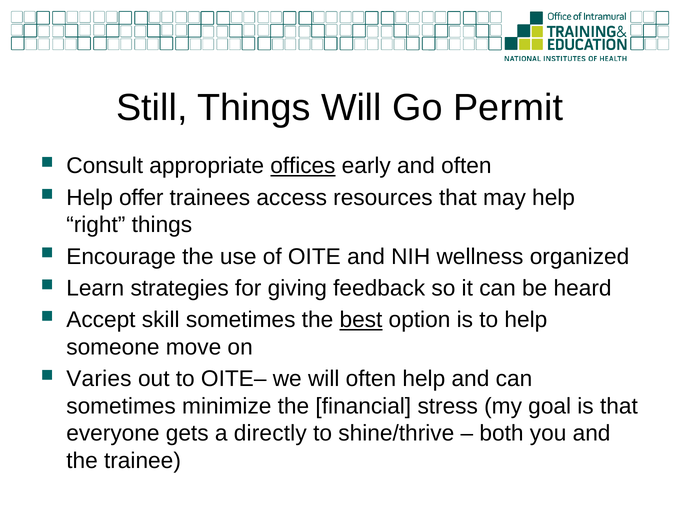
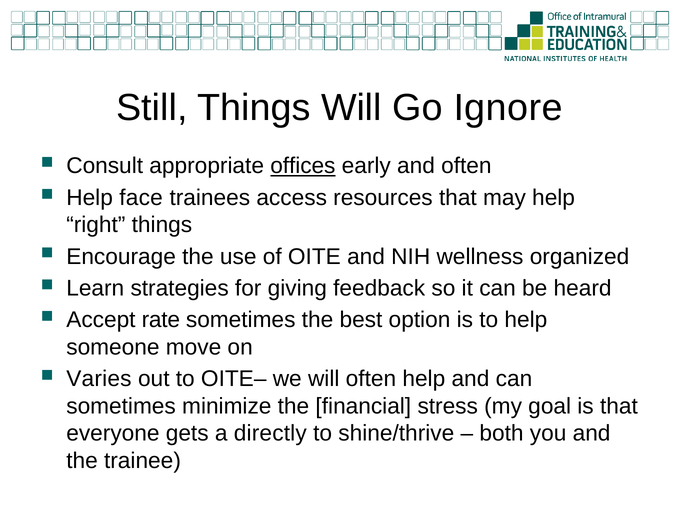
Permit: Permit -> Ignore
offer: offer -> face
skill: skill -> rate
best underline: present -> none
